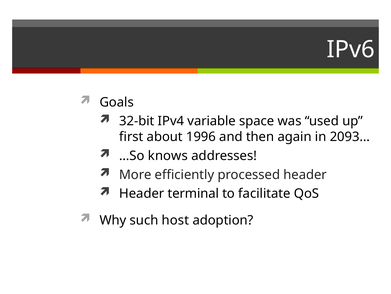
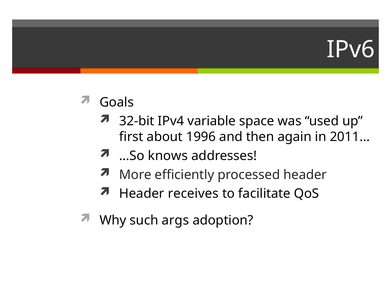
2093…: 2093… -> 2011…
terminal: terminal -> receives
host: host -> args
